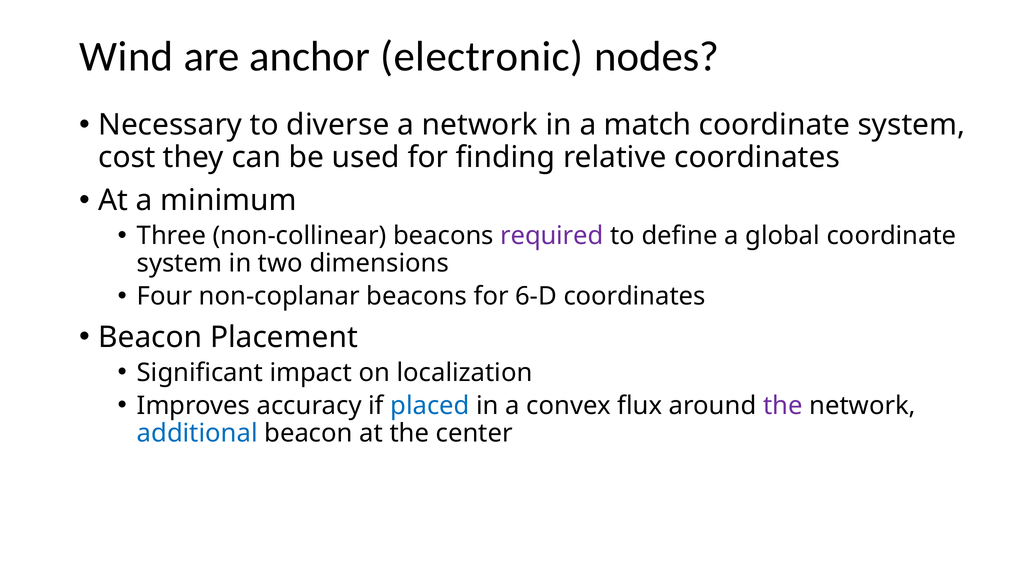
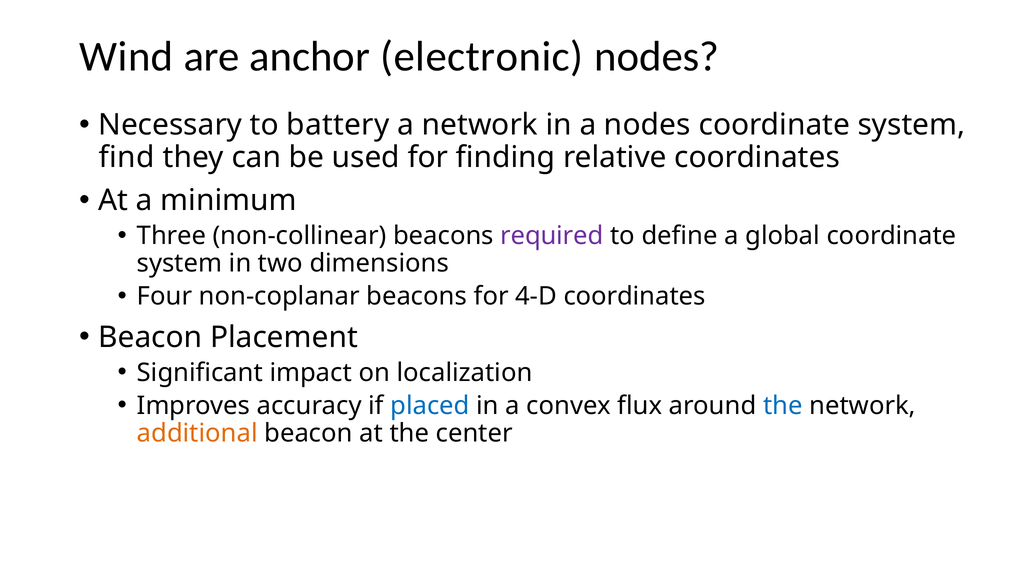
diverse: diverse -> battery
a match: match -> nodes
cost: cost -> find
6-D: 6-D -> 4-D
the at (783, 406) colour: purple -> blue
additional colour: blue -> orange
